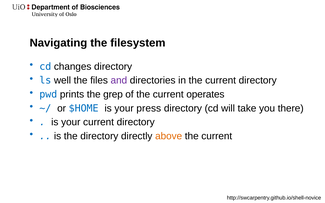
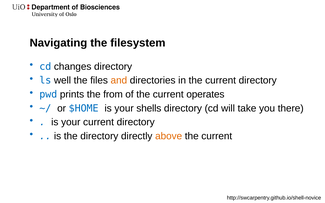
and colour: purple -> orange
grep: grep -> from
press: press -> shells
